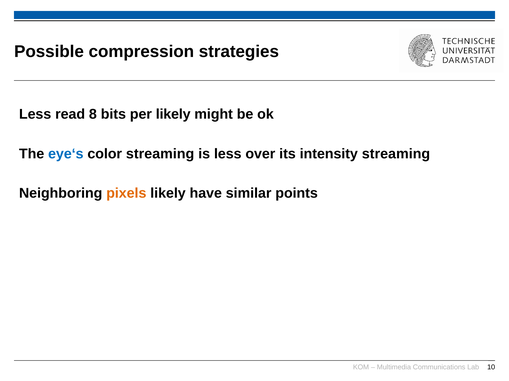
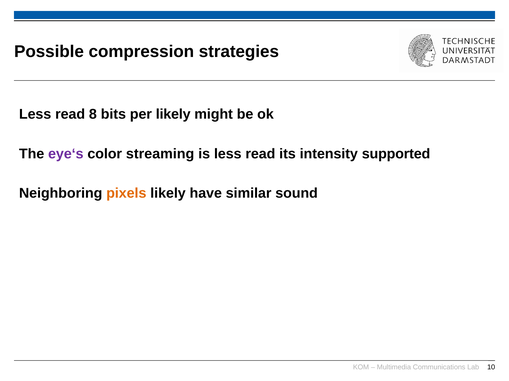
eye‘s colour: blue -> purple
is less over: over -> read
intensity streaming: streaming -> supported
points: points -> sound
